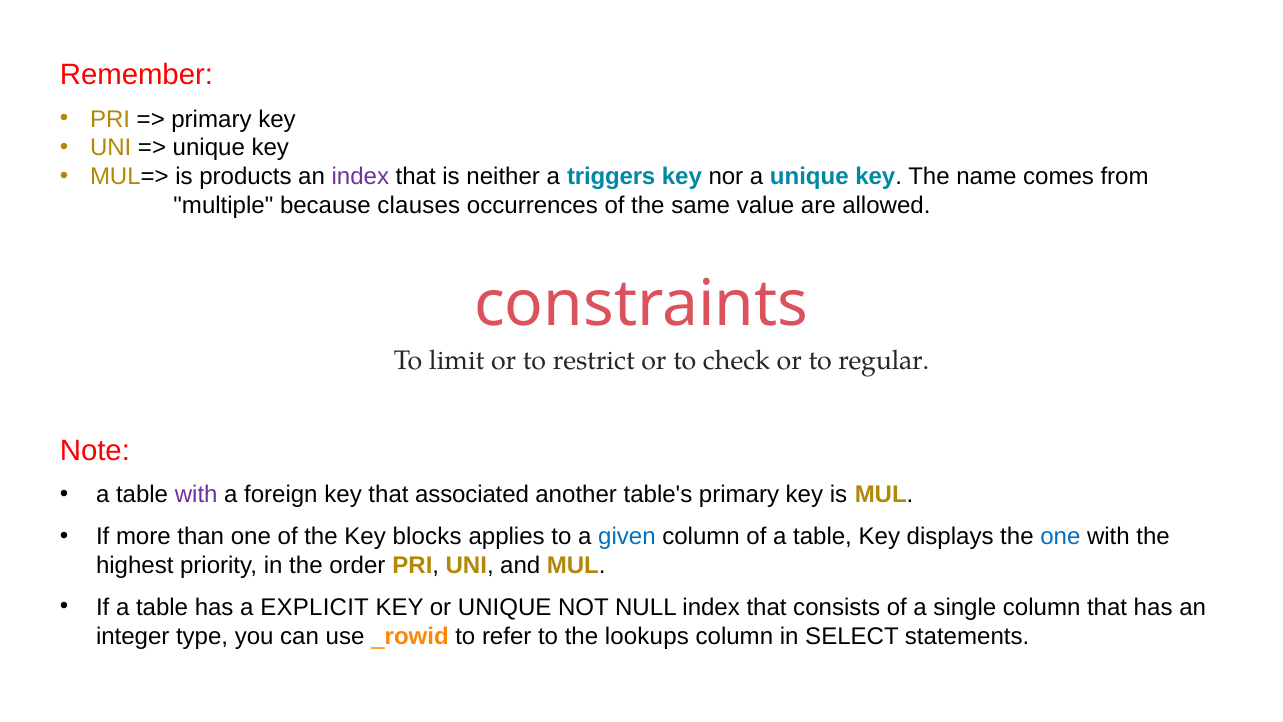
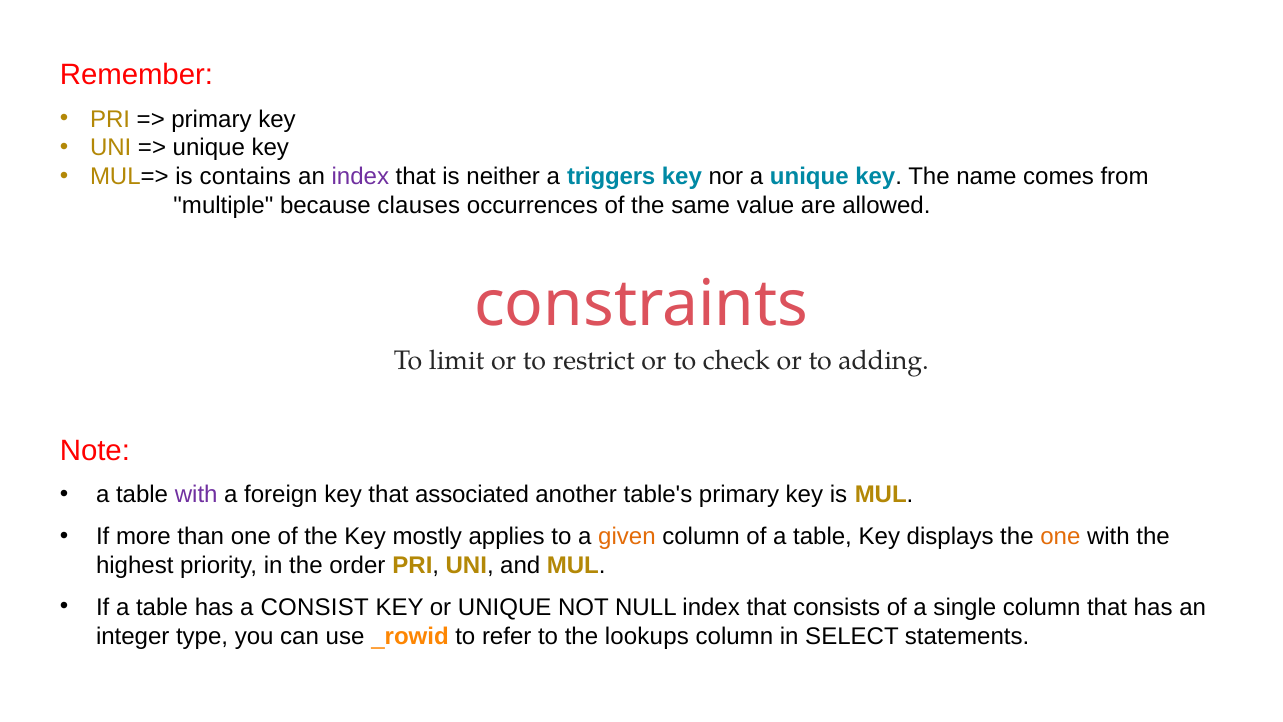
products: products -> contains
regular: regular -> adding
blocks: blocks -> mostly
given colour: blue -> orange
one at (1060, 536) colour: blue -> orange
EXPLICIT: EXPLICIT -> CONSIST
